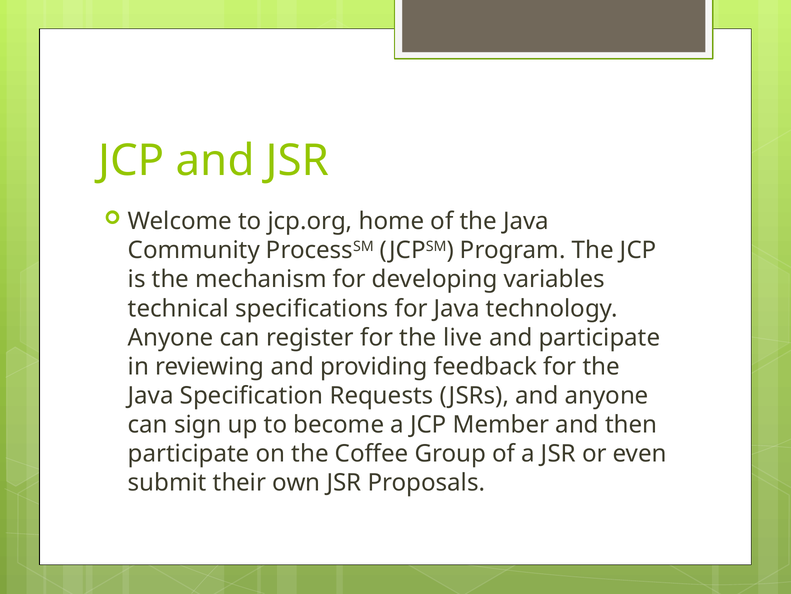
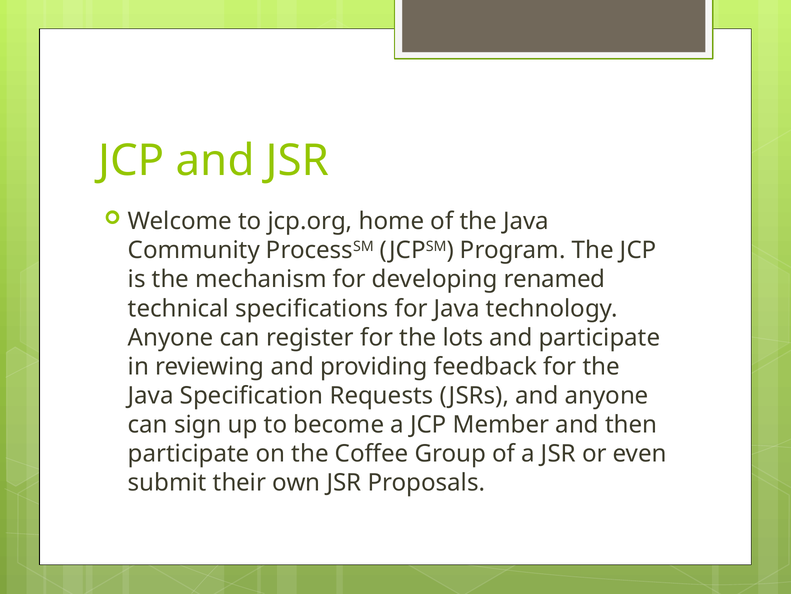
variables: variables -> renamed
live: live -> lots
